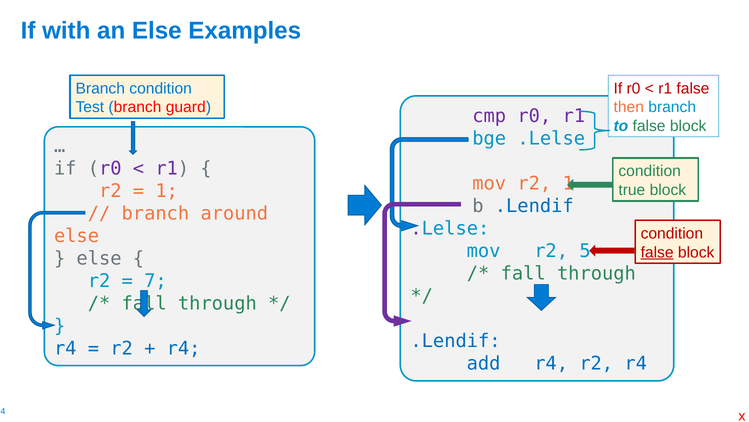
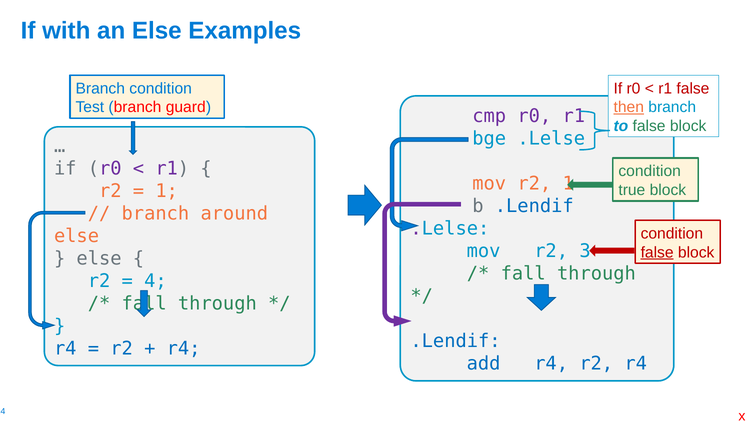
then underline: none -> present
5: 5 -> 3
7: 7 -> 4
